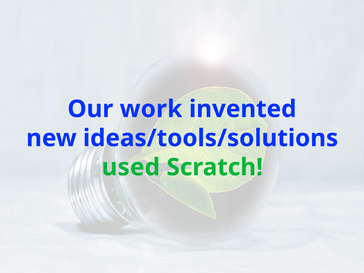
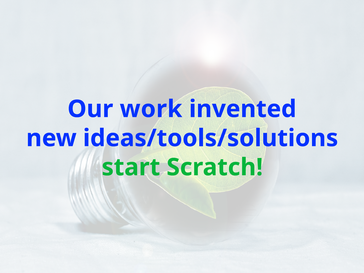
used: used -> start
